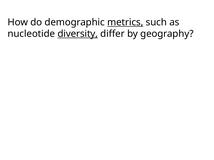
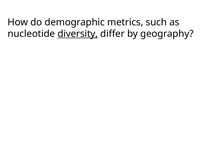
metrics underline: present -> none
